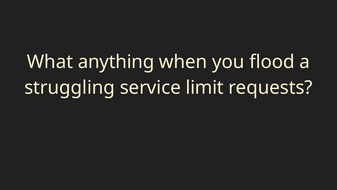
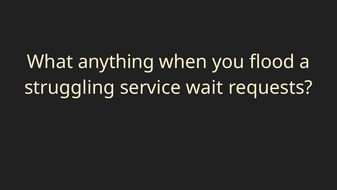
limit: limit -> wait
